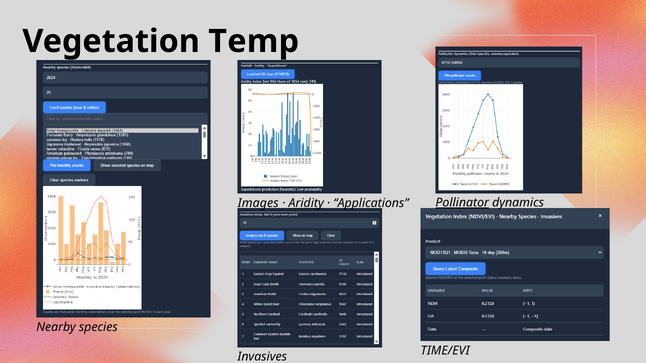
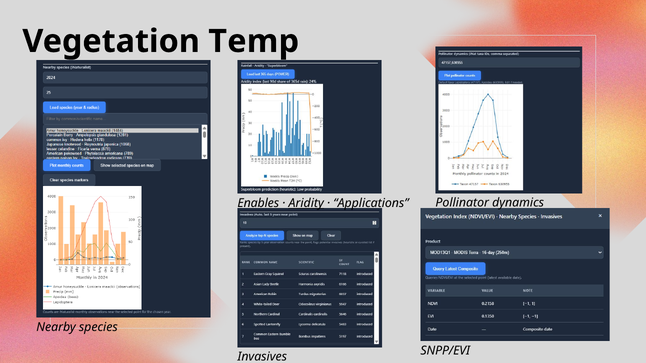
Pollinator underline: present -> none
Images: Images -> Enables
TIME/EVI: TIME/EVI -> SNPP/EVI
